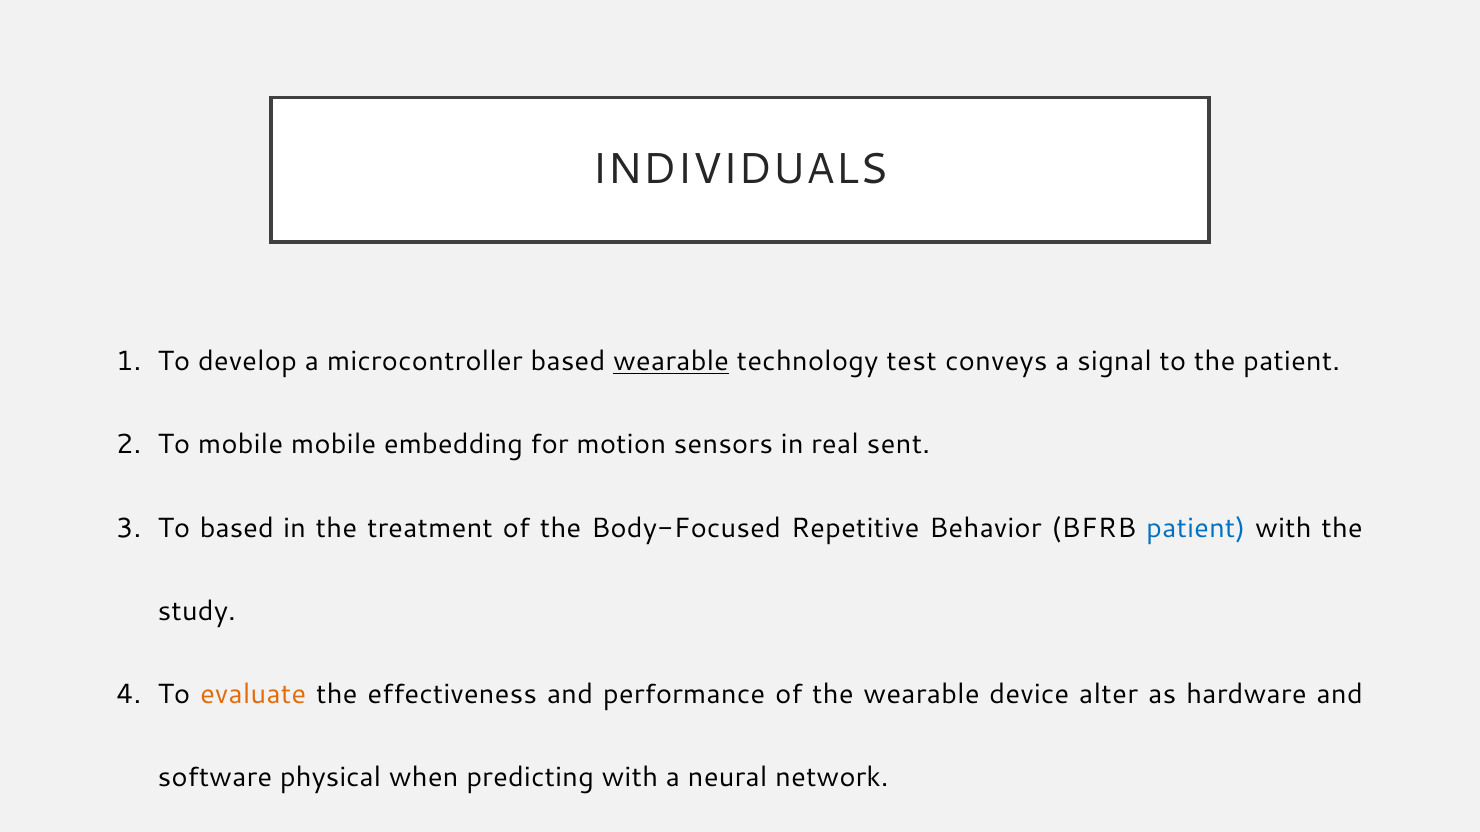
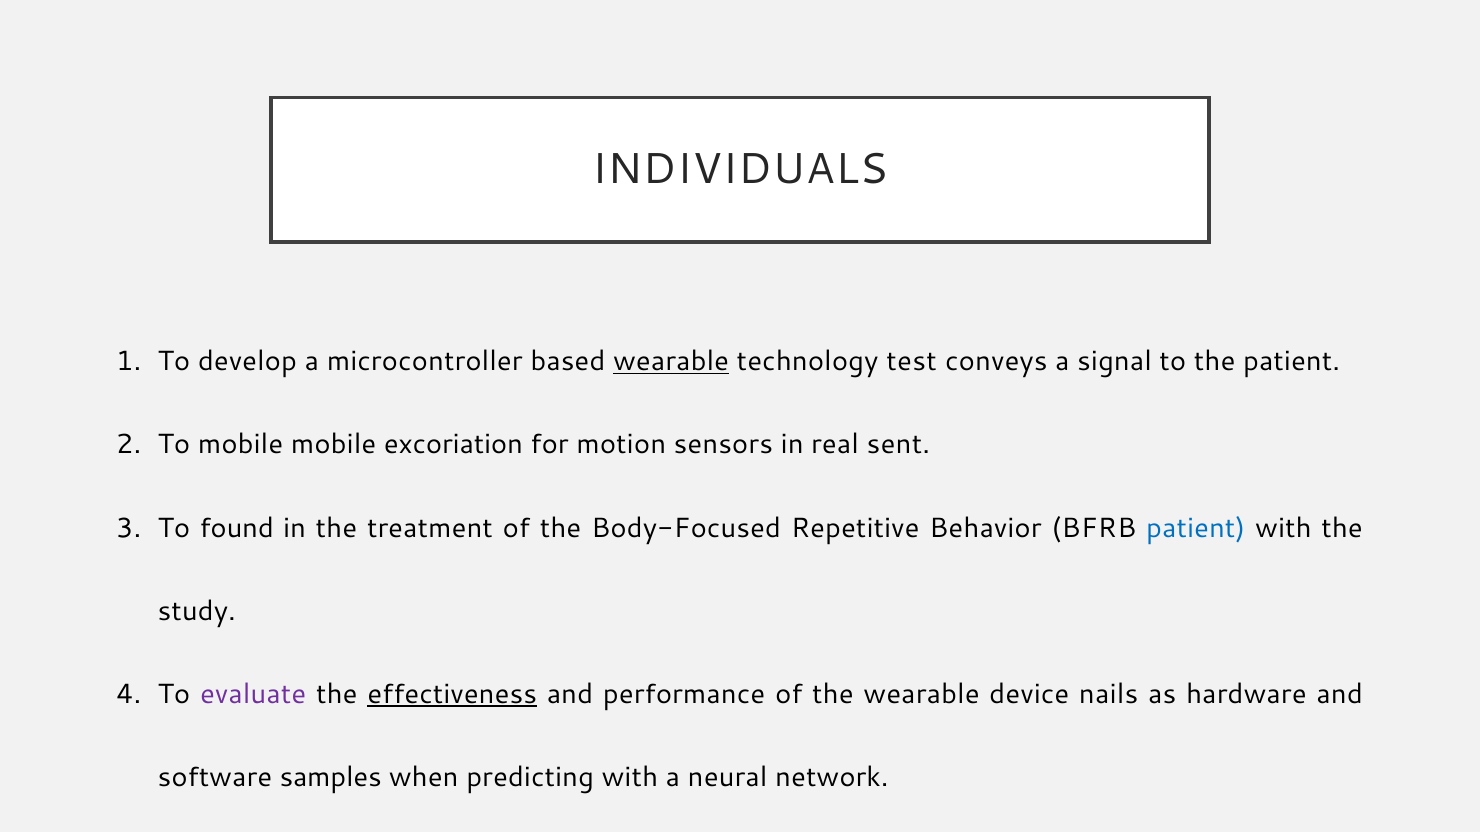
embedding: embedding -> excoriation
To based: based -> found
evaluate colour: orange -> purple
effectiveness underline: none -> present
alter: alter -> nails
physical: physical -> samples
